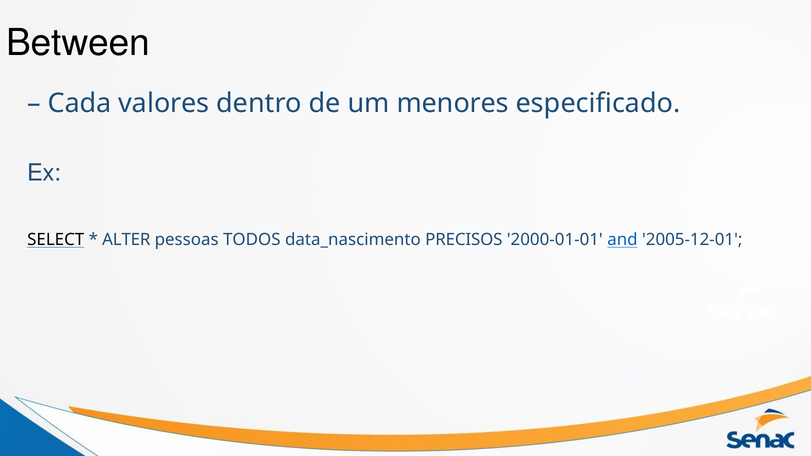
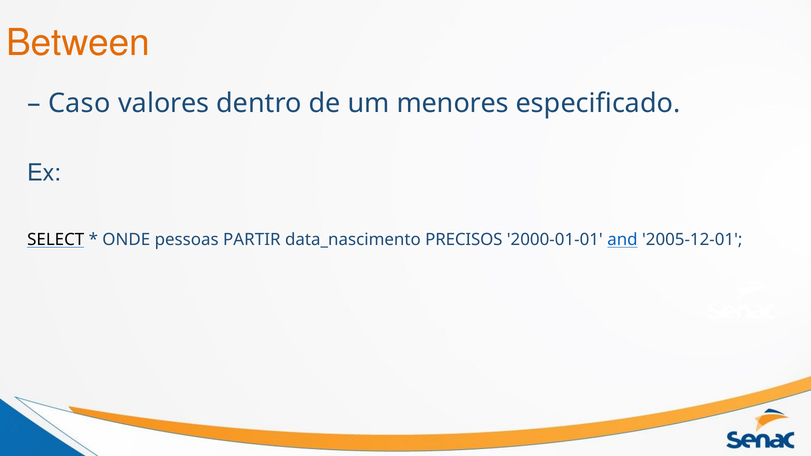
Between colour: black -> orange
Cada: Cada -> Caso
ALTER: ALTER -> ONDE
TODOS: TODOS -> PARTIR
